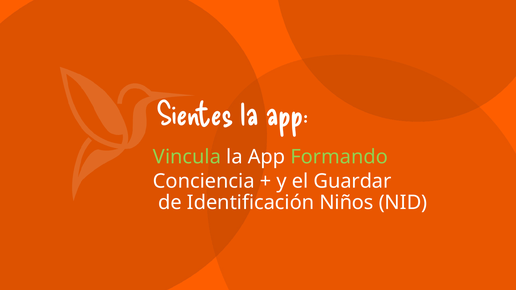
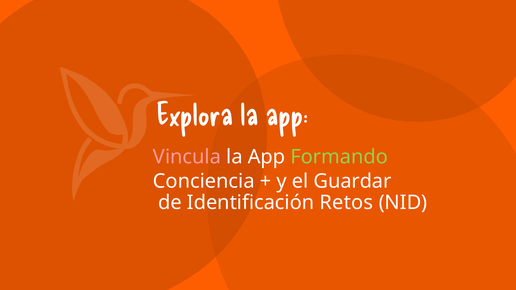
Sientes: Sientes -> Explora
Vincula colour: light green -> pink
Niños: Niños -> Retos
